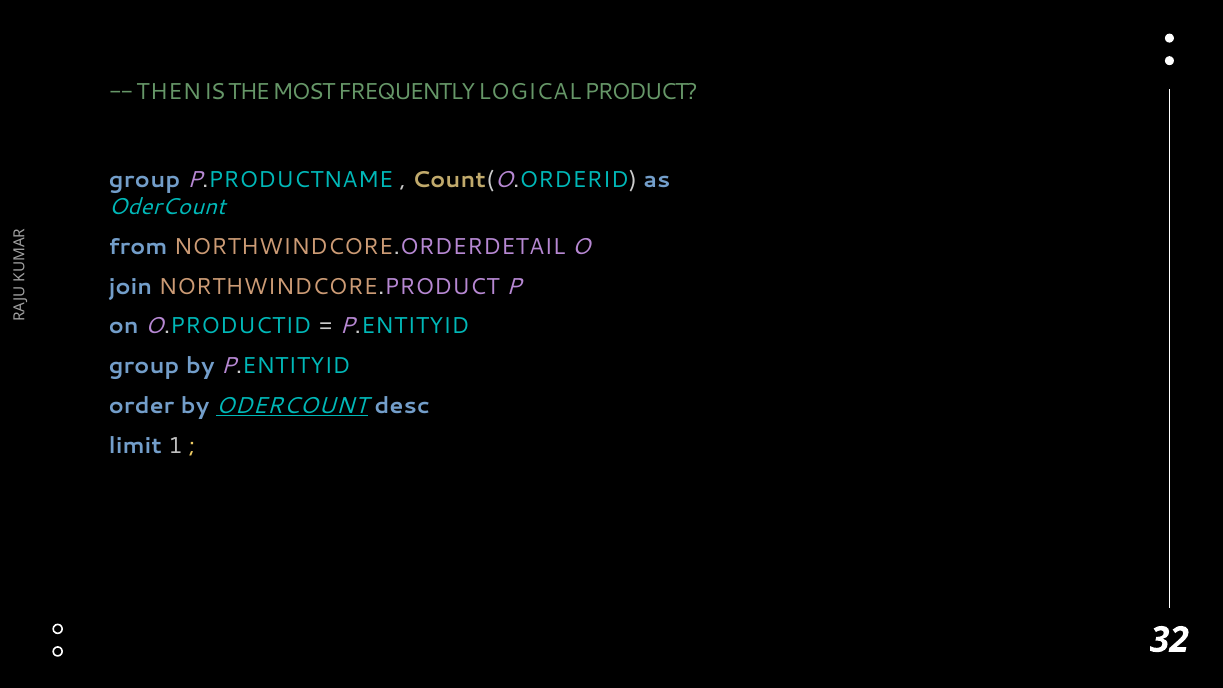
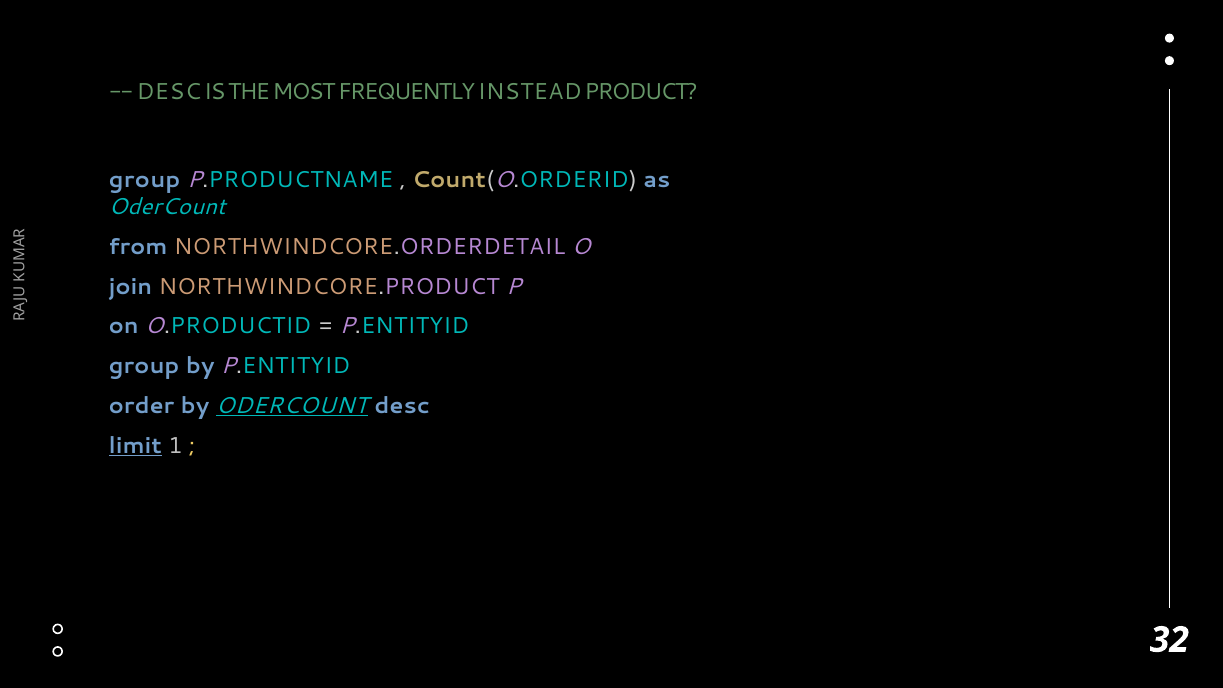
THEN at (169, 92): THEN -> DESC
LOGICAL: LOGICAL -> INSTEAD
limit underline: none -> present
